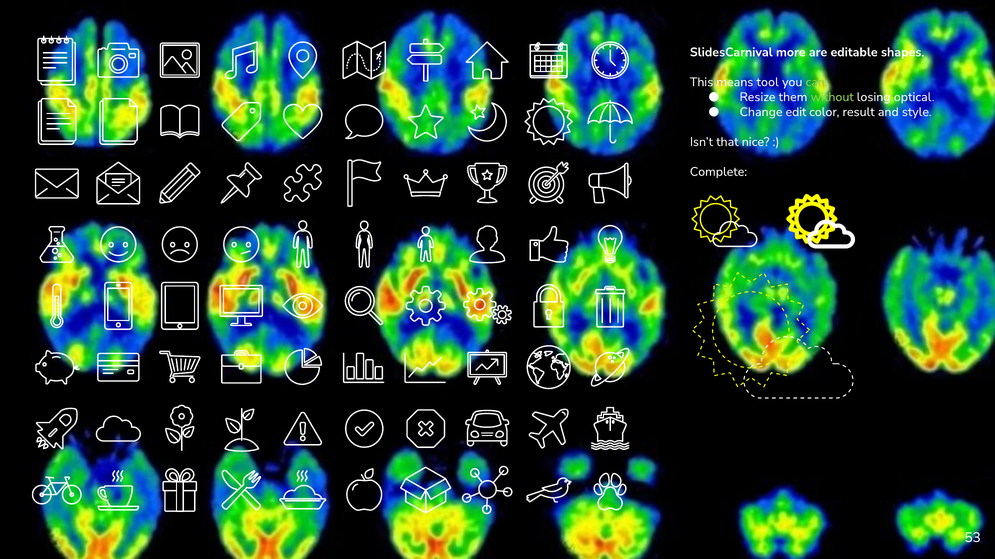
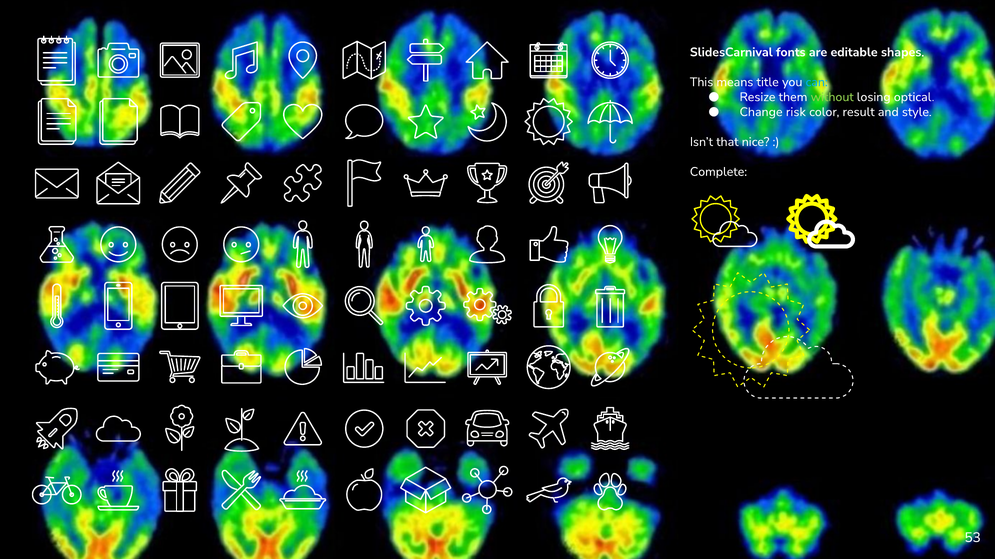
more: more -> fonts
tool: tool -> title
can colour: light green -> light blue
edit: edit -> risk
